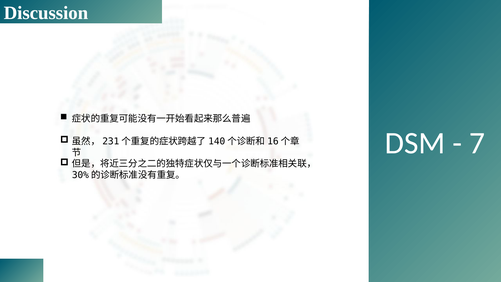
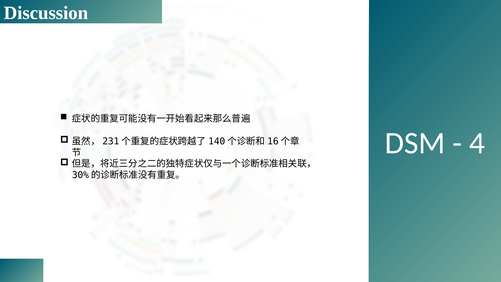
7: 7 -> 4
